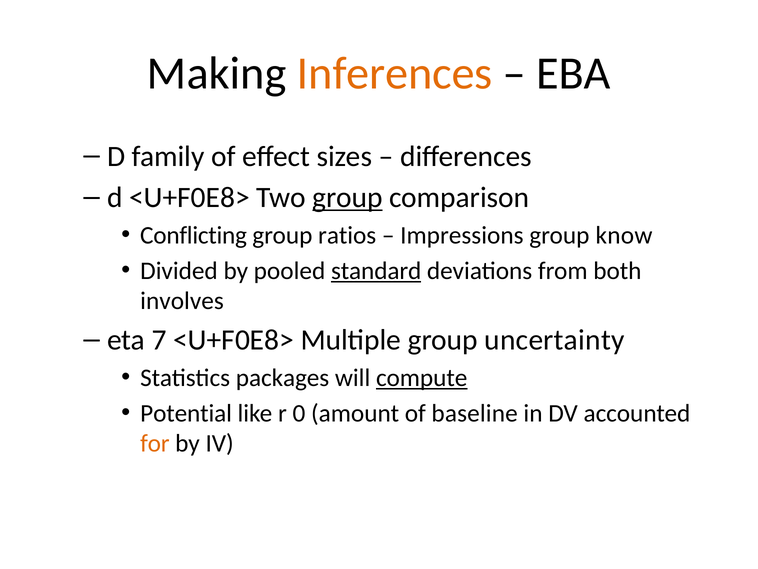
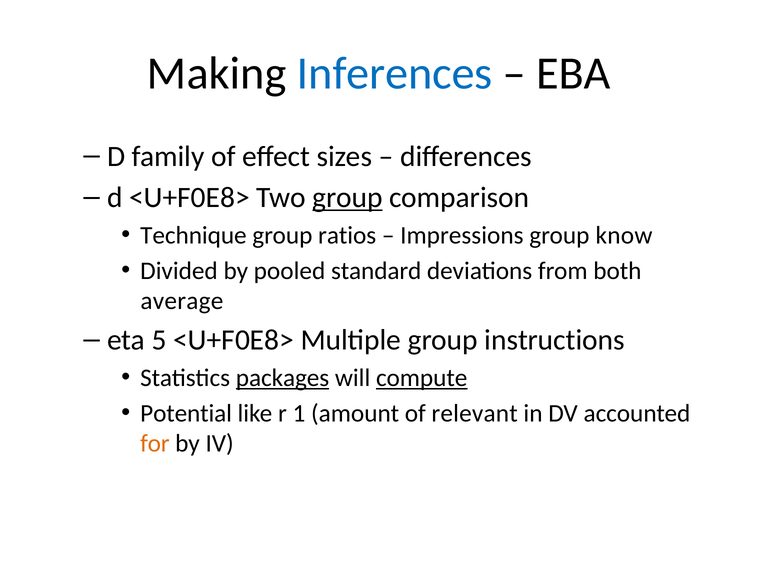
Inferences colour: orange -> blue
Conflicting: Conflicting -> Technique
standard underline: present -> none
involves: involves -> average
7: 7 -> 5
uncertainty: uncertainty -> instructions
packages underline: none -> present
0: 0 -> 1
baseline: baseline -> relevant
